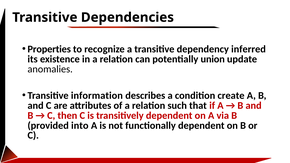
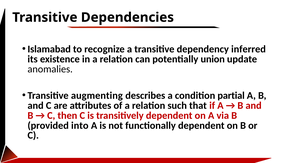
Properties: Properties -> Islamabad
information: information -> augmenting
create: create -> partial
